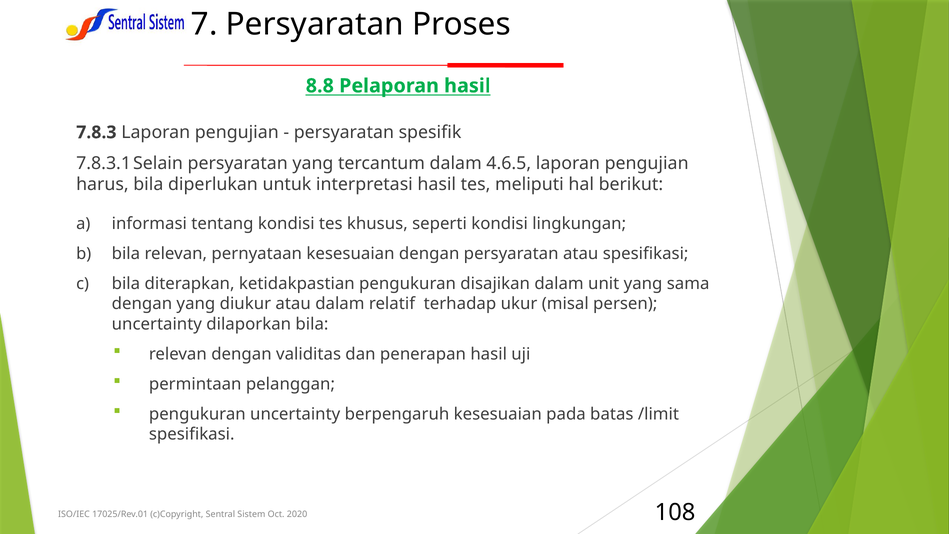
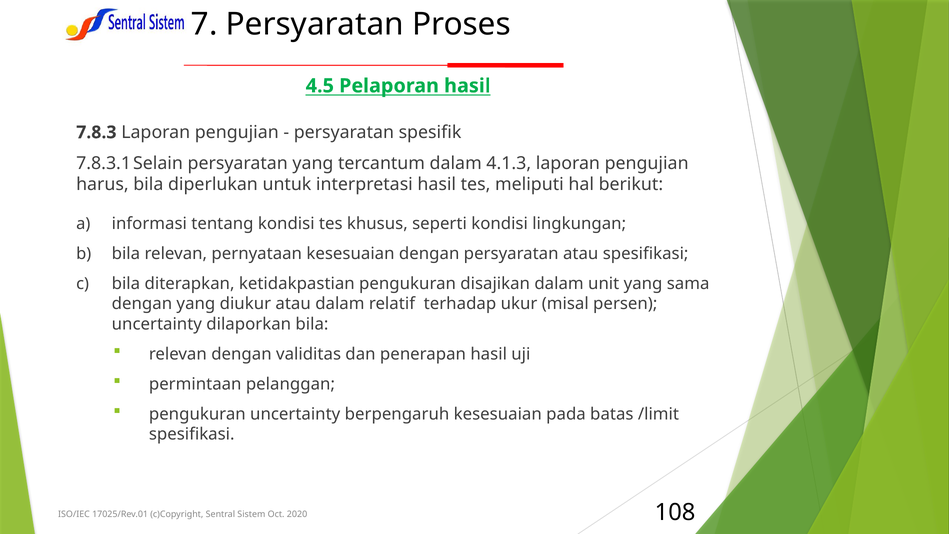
8.8: 8.8 -> 4.5
4.6.5: 4.6.5 -> 4.1.3
